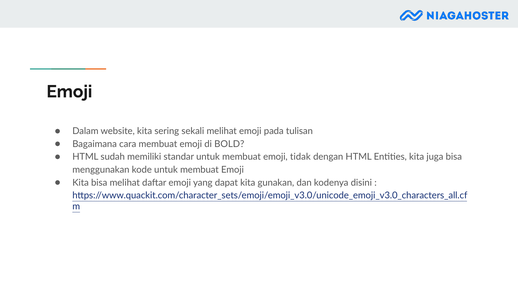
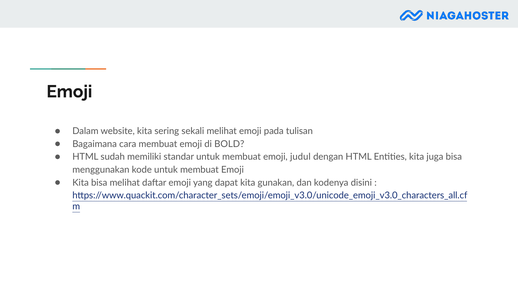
tidak: tidak -> judul
